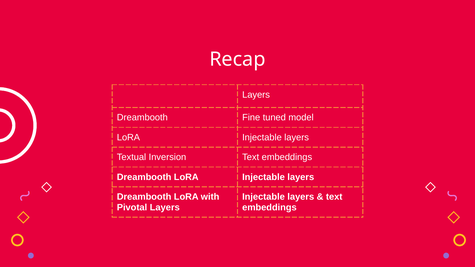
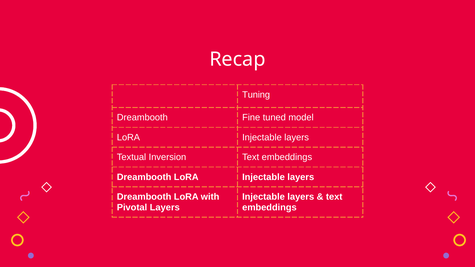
Layers at (256, 95): Layers -> Tuning
